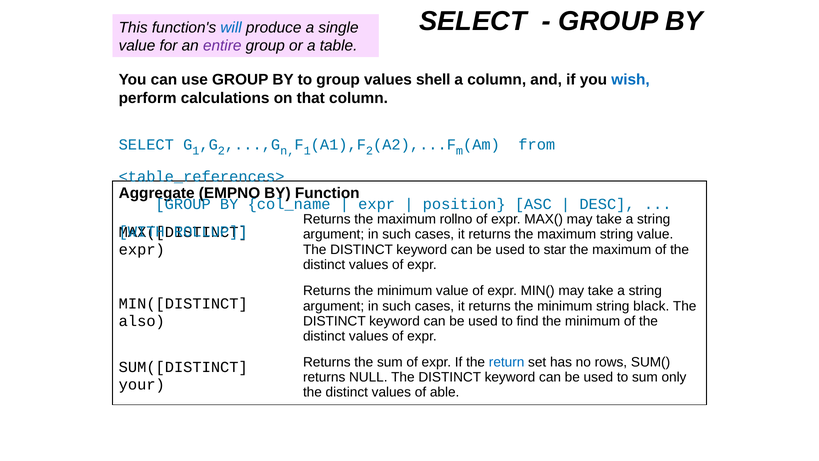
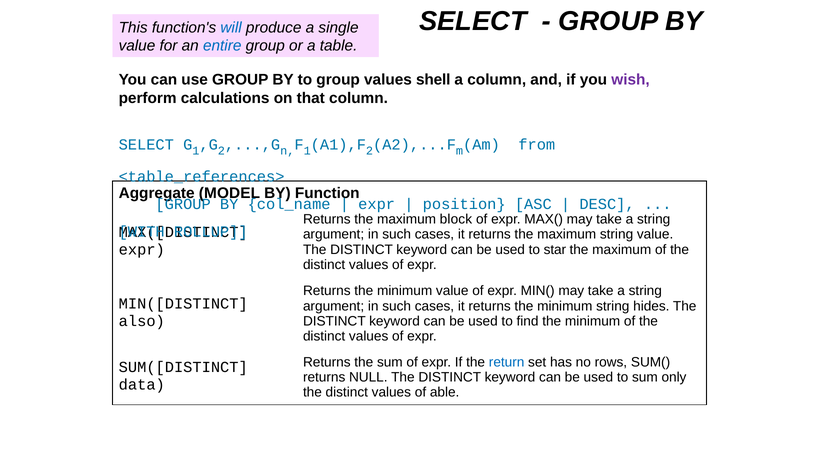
entire colour: purple -> blue
wish colour: blue -> purple
EMPNO: EMPNO -> MODEL
rollno: rollno -> block
black: black -> hides
your: your -> data
